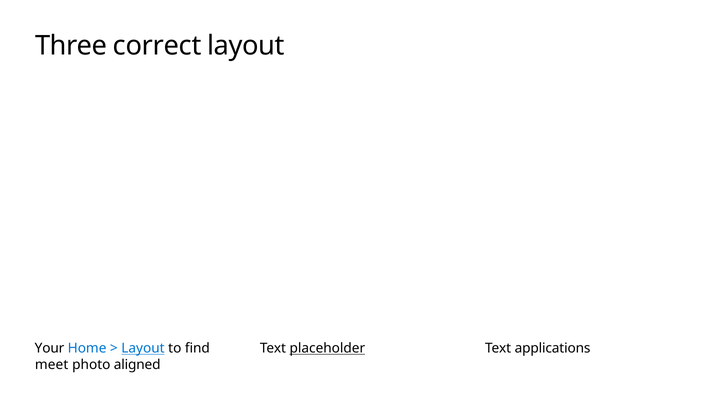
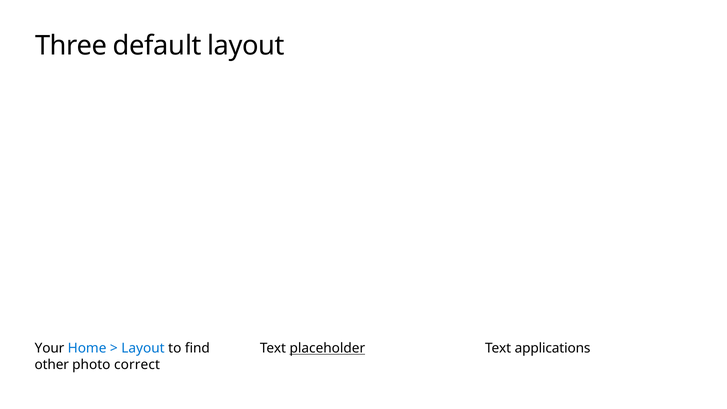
correct: correct -> default
Layout at (143, 348) underline: present -> none
meet: meet -> other
aligned: aligned -> correct
